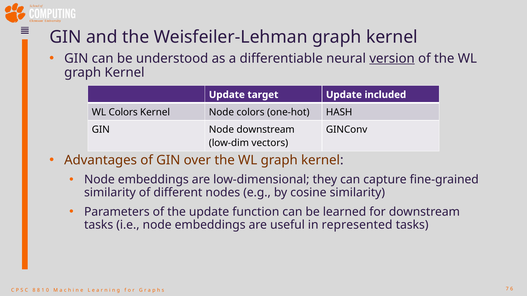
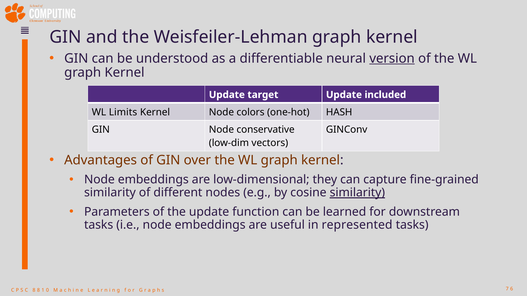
WL Colors: Colors -> Limits
Node downstream: downstream -> conservative
similarity at (357, 193) underline: none -> present
